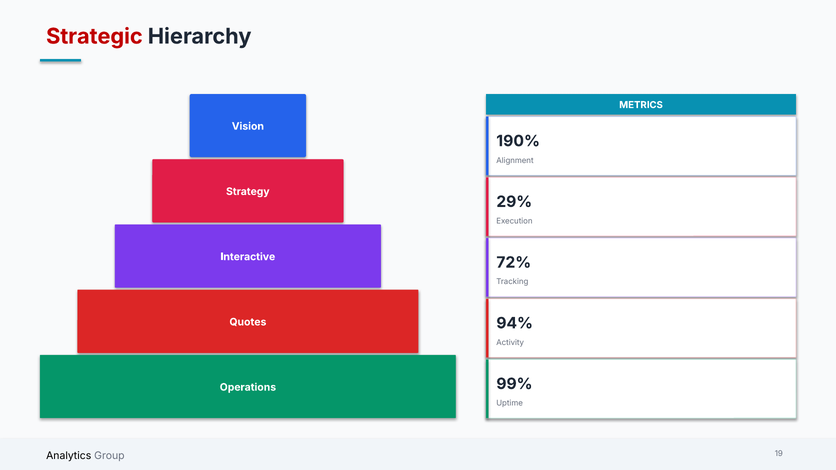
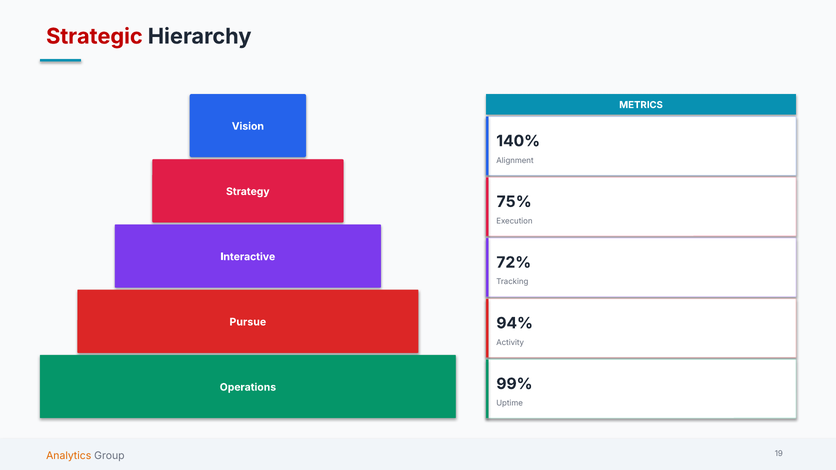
190%: 190% -> 140%
29%: 29% -> 75%
Quotes: Quotes -> Pursue
Analytics colour: black -> orange
